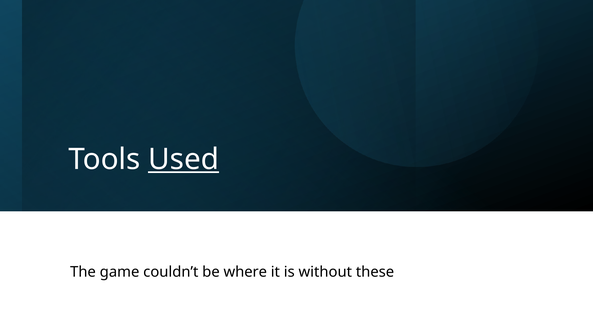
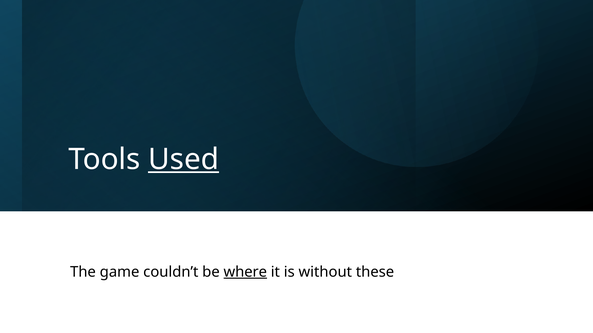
where underline: none -> present
